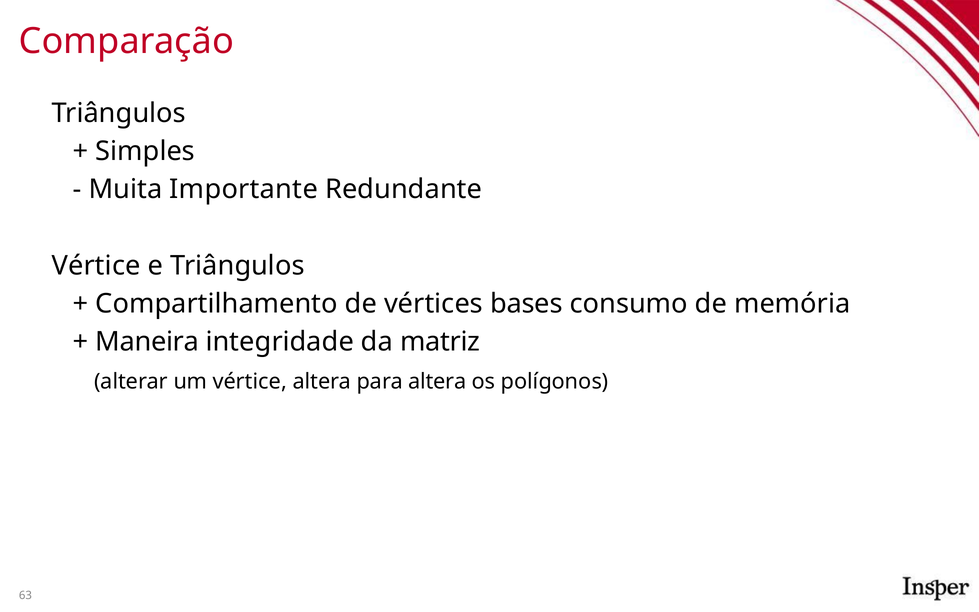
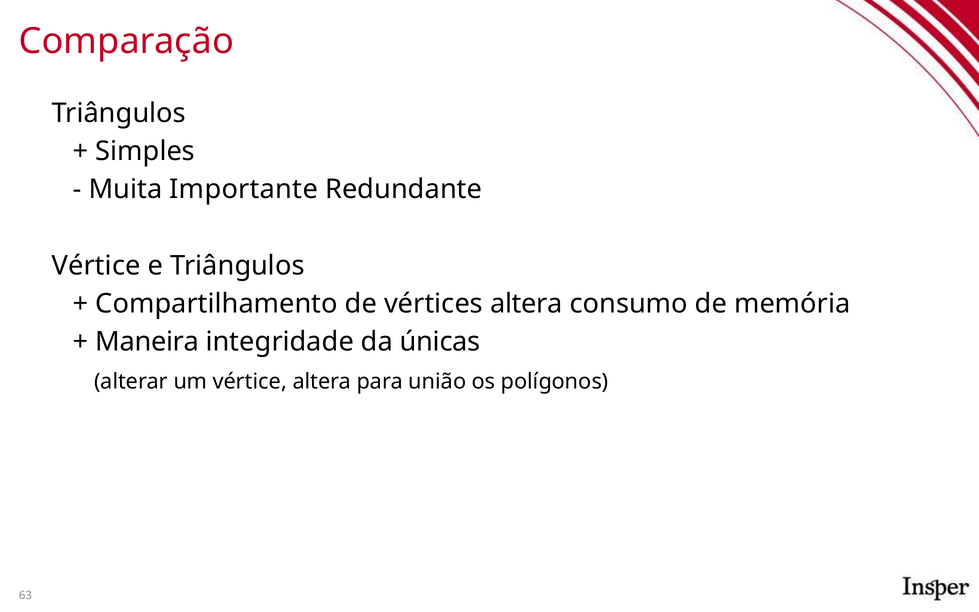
vértices bases: bases -> altera
matriz: matriz -> únicas
para altera: altera -> união
